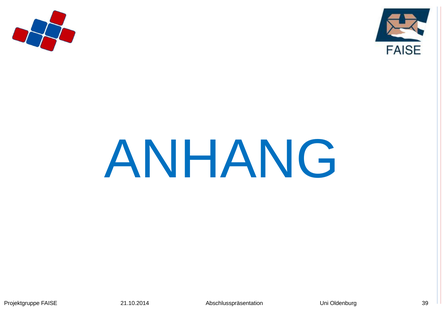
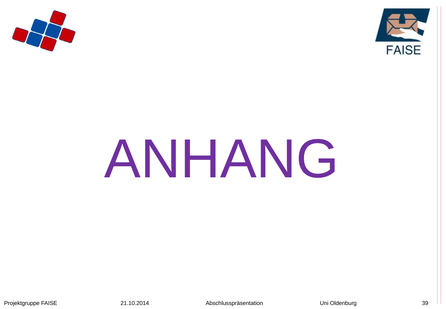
ANHANG colour: blue -> purple
